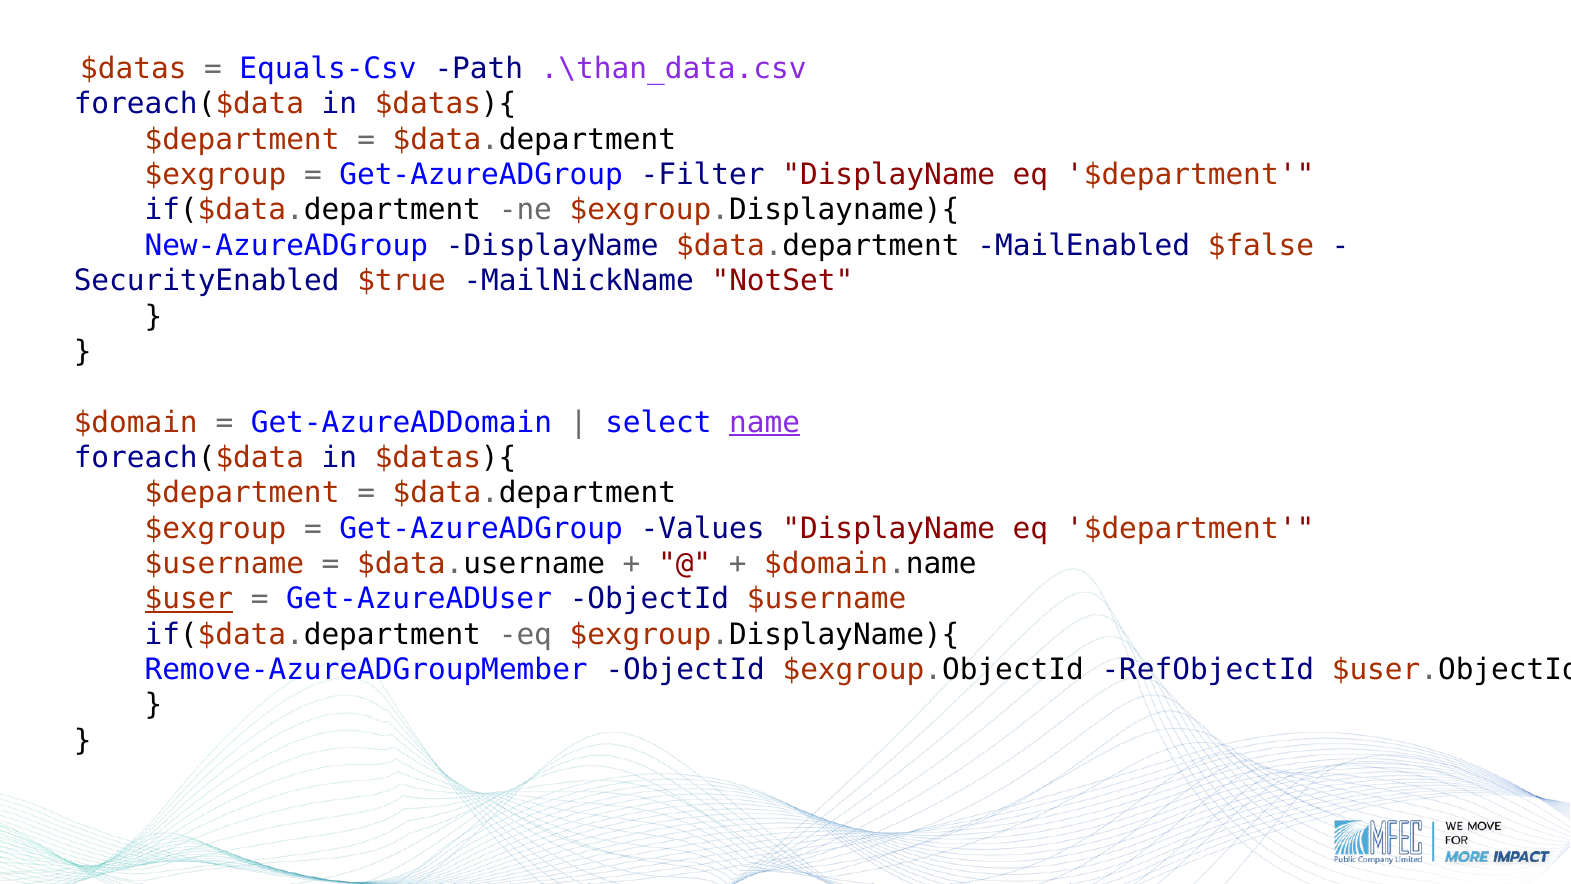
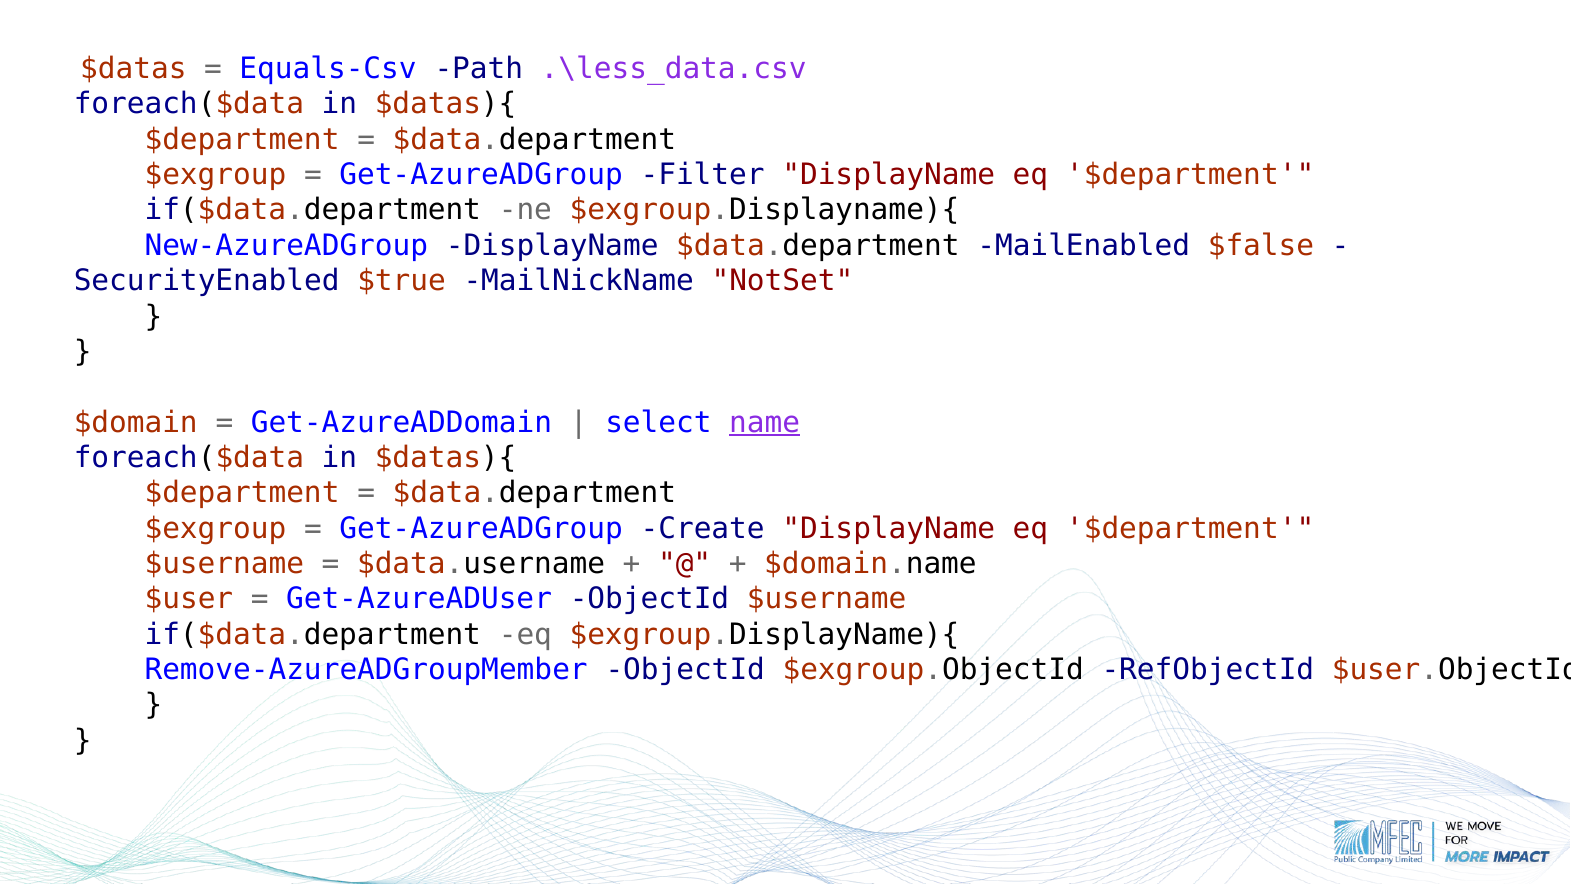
.\than_data.csv: .\than_data.csv -> .\less_data.csv
Values: Values -> Create
$user underline: present -> none
